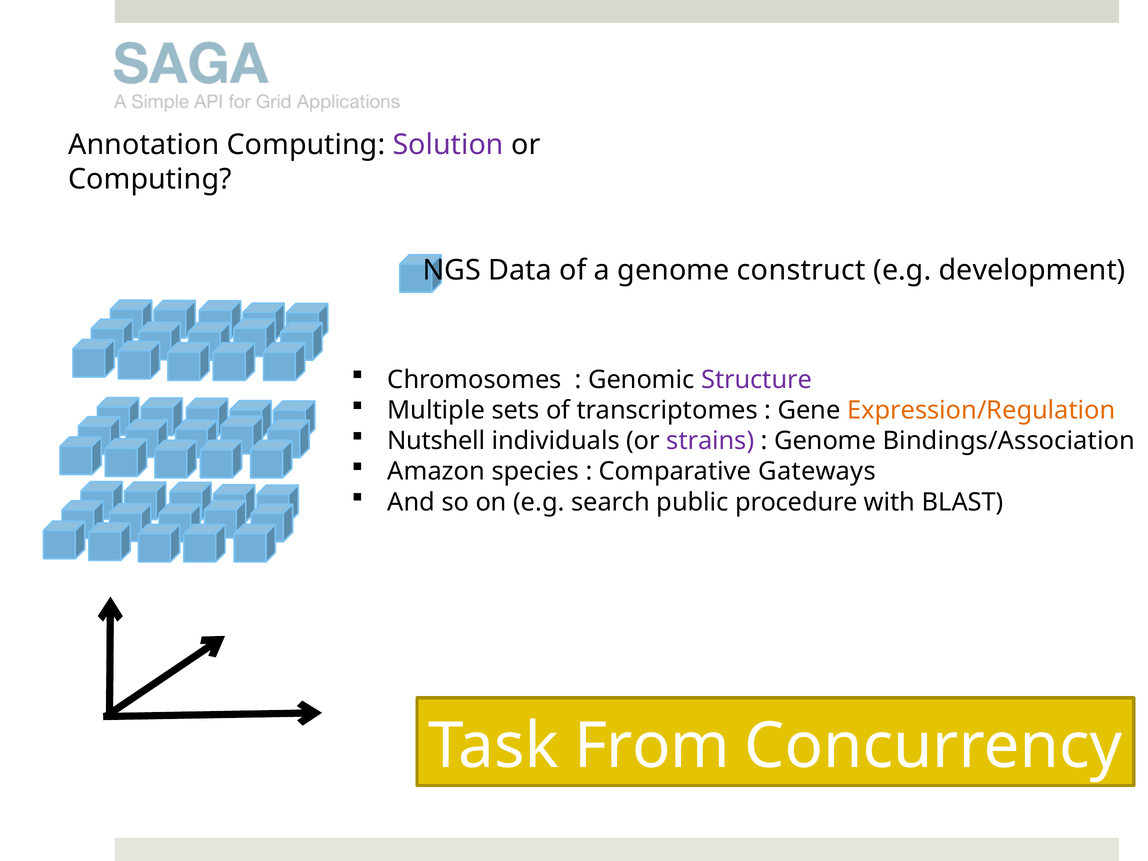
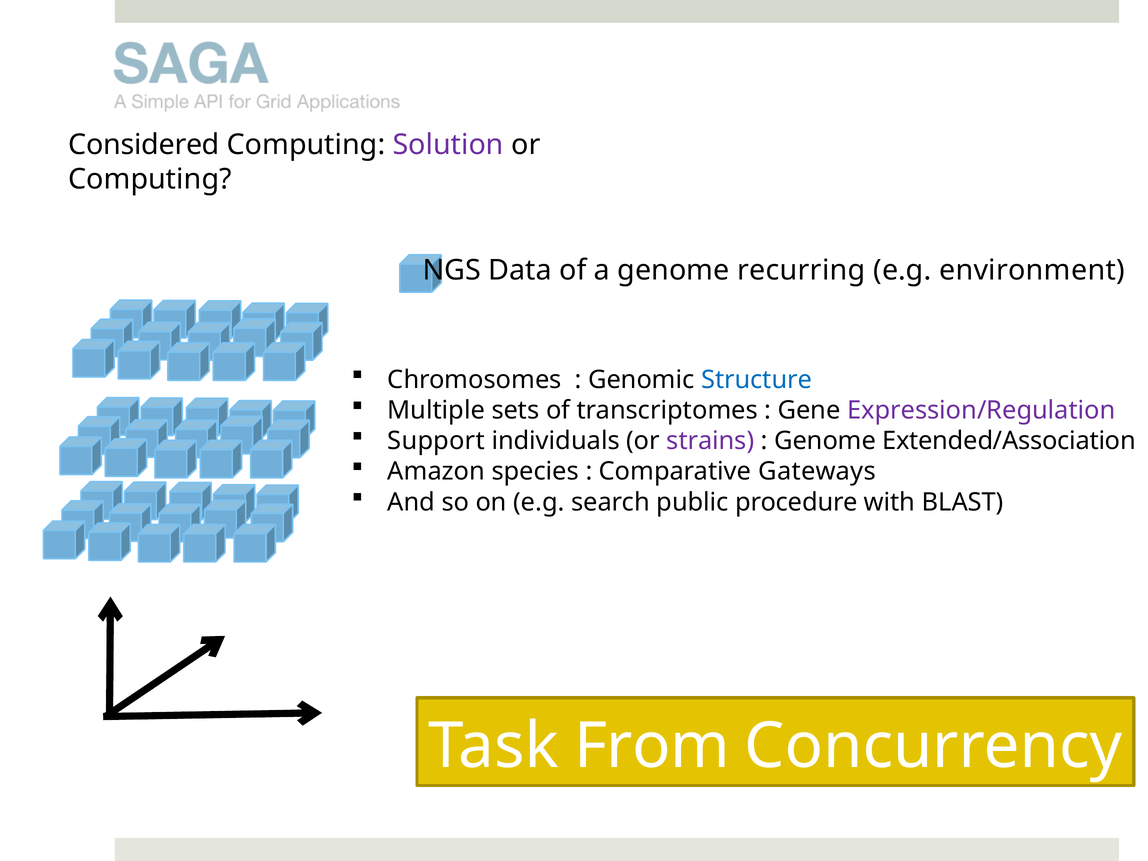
Annotation: Annotation -> Considered
construct: construct -> recurring
development: development -> environment
Structure colour: purple -> blue
Expression/Regulation colour: orange -> purple
Nutshell: Nutshell -> Support
Bindings/Association: Bindings/Association -> Extended/Association
